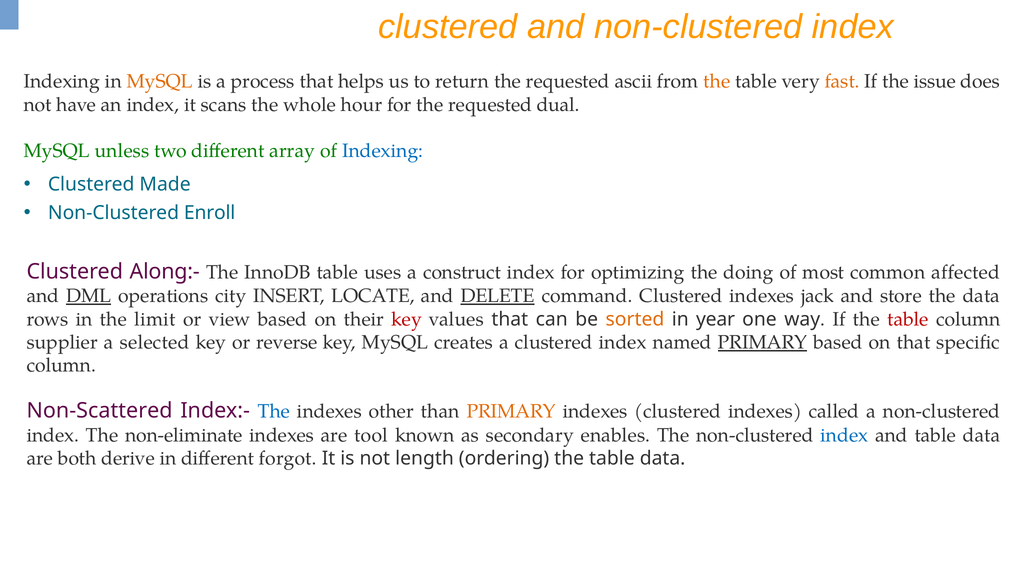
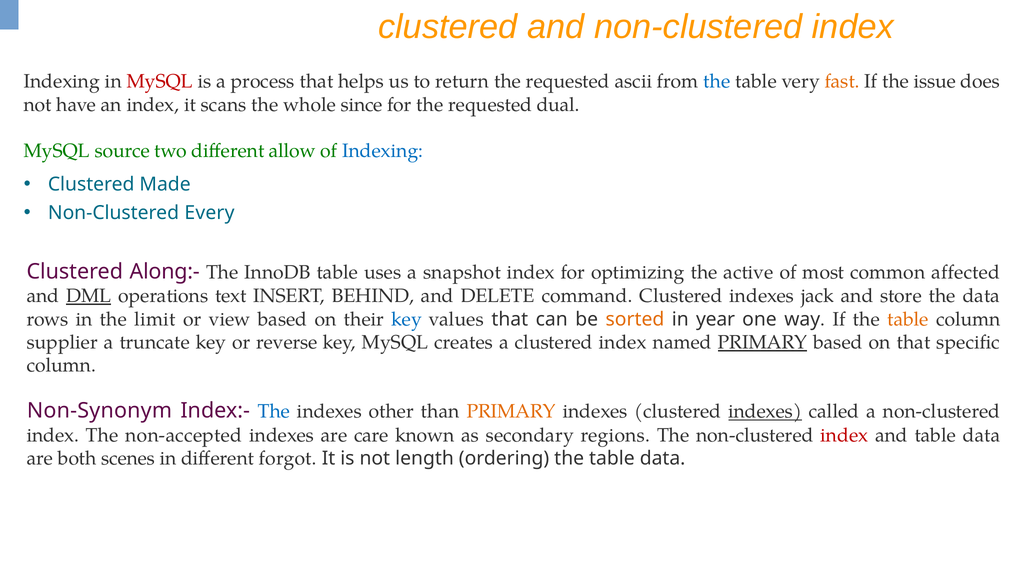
MySQL at (160, 81) colour: orange -> red
the at (717, 81) colour: orange -> blue
hour: hour -> since
unless: unless -> source
array: array -> allow
Enroll: Enroll -> Every
construct: construct -> snapshot
doing: doing -> active
city: city -> text
LOCATE: LOCATE -> BEHIND
DELETE underline: present -> none
key at (407, 319) colour: red -> blue
table at (908, 319) colour: red -> orange
selected: selected -> truncate
Non-Scattered: Non-Scattered -> Non-Synonym
indexes at (765, 411) underline: none -> present
non-eliminate: non-eliminate -> non-accepted
tool: tool -> care
enables: enables -> regions
index at (844, 435) colour: blue -> red
derive: derive -> scenes
